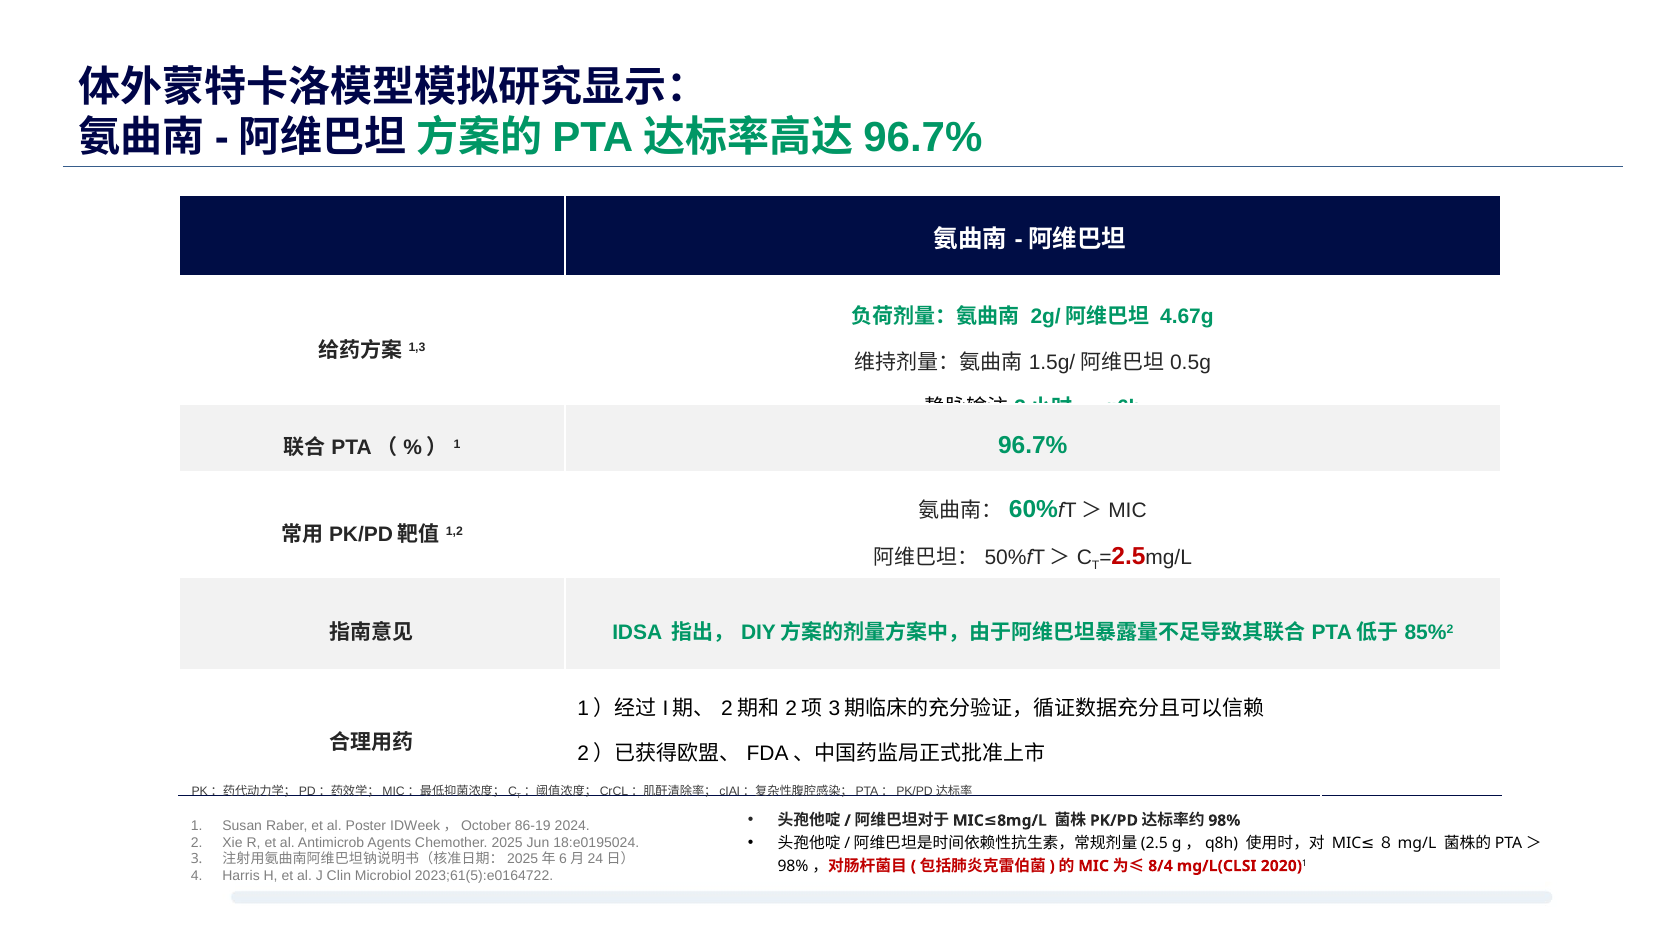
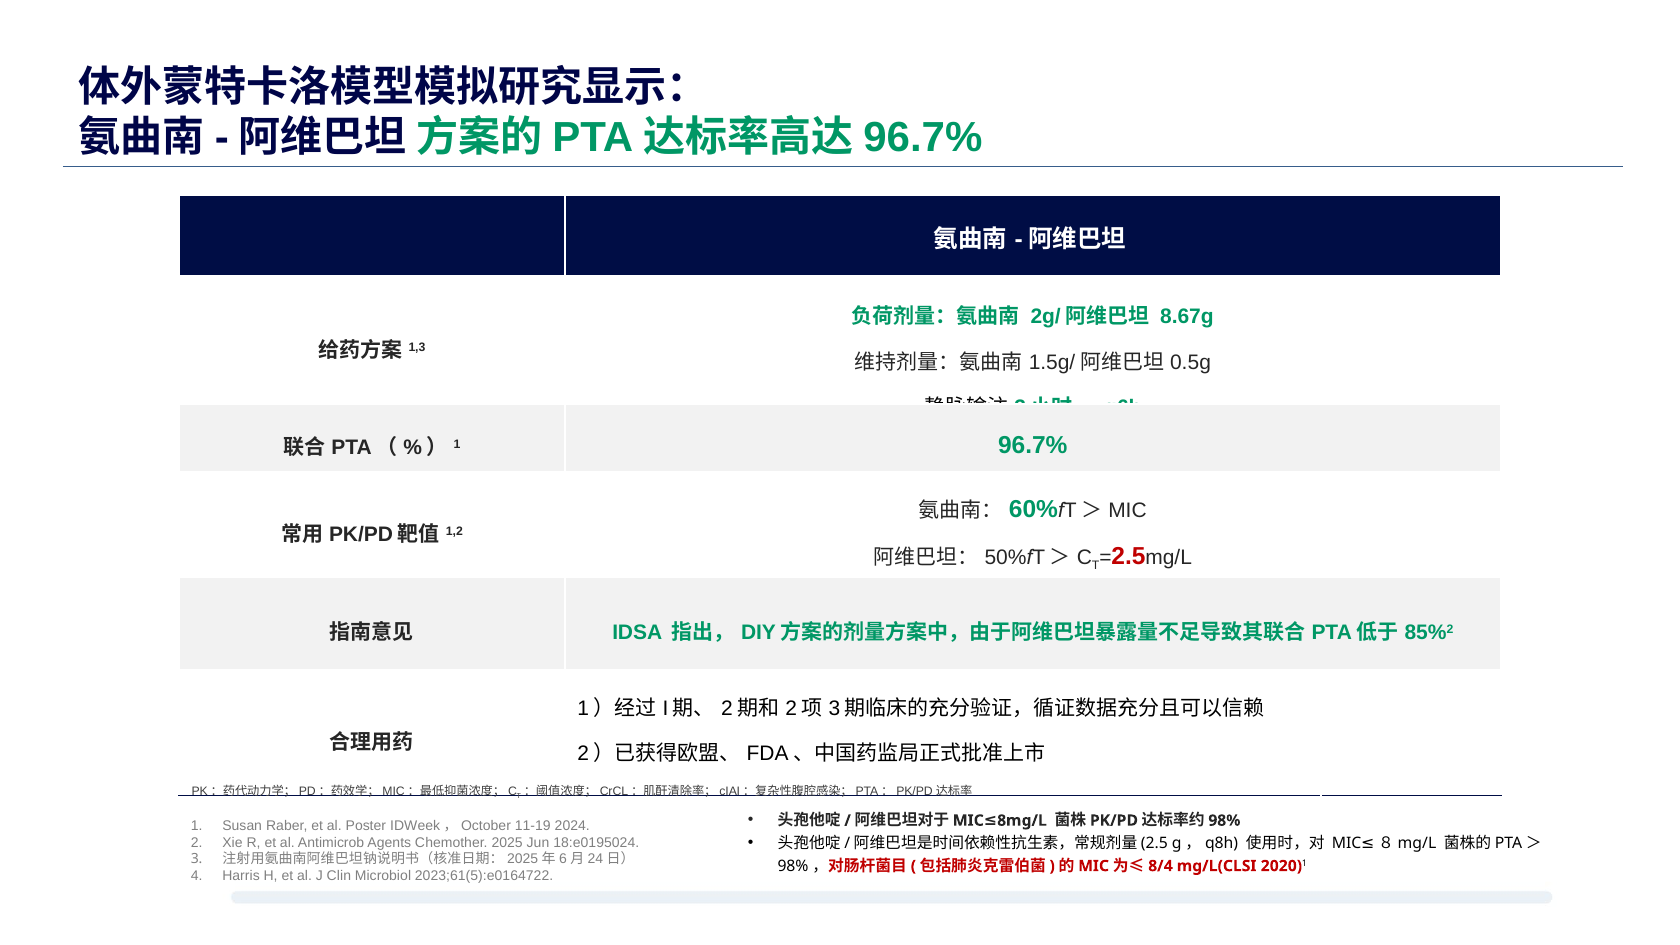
4.67g: 4.67g -> 8.67g
86-19: 86-19 -> 11-19
